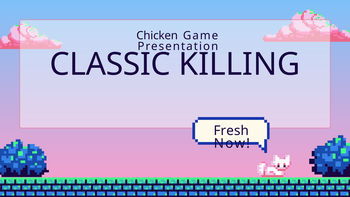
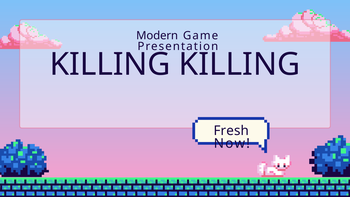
Chicken: Chicken -> Modern
CLASSIC at (110, 64): CLASSIC -> KILLING
